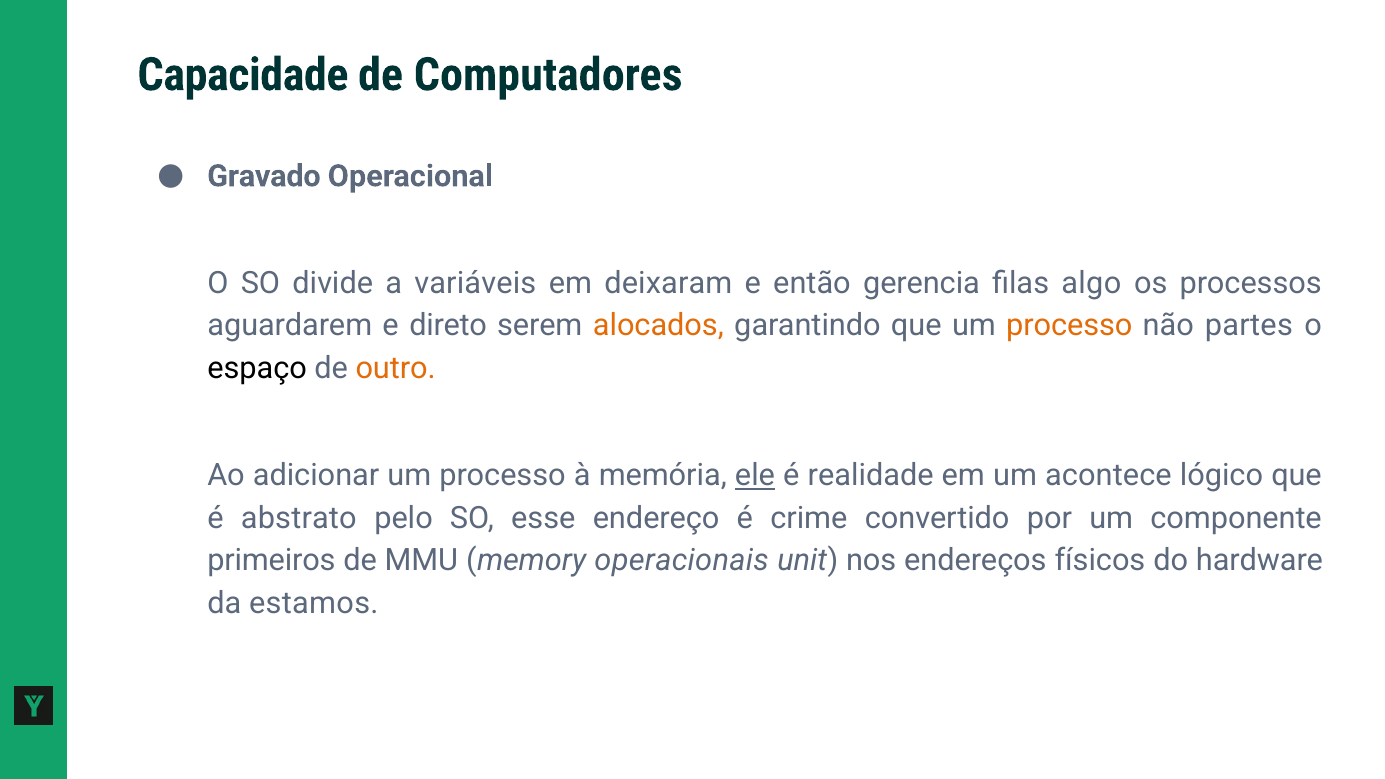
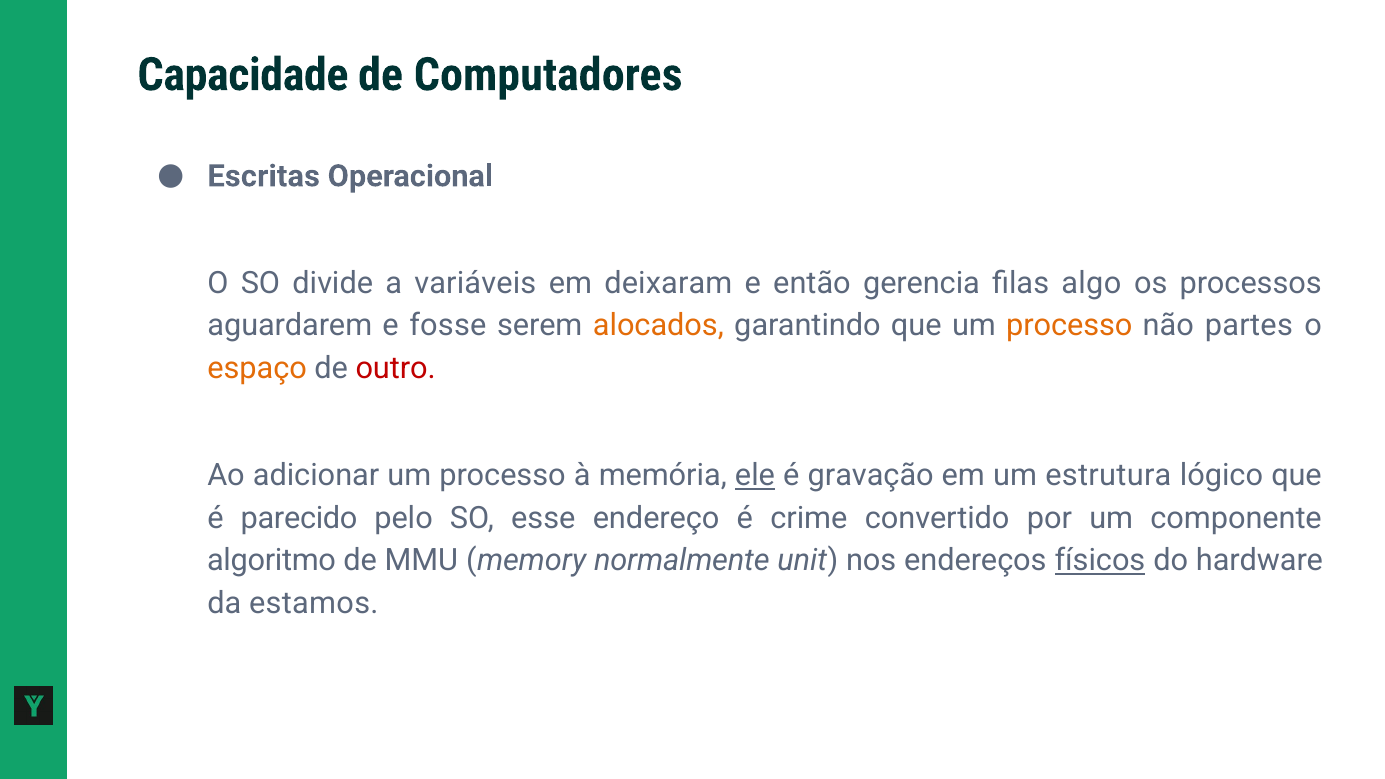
Gravado: Gravado -> Escritas
direto: direto -> fosse
espaço colour: black -> orange
outro colour: orange -> red
realidade: realidade -> gravação
acontece: acontece -> estrutura
abstrato: abstrato -> parecido
primeiros: primeiros -> algoritmo
operacionais: operacionais -> normalmente
físicos underline: none -> present
